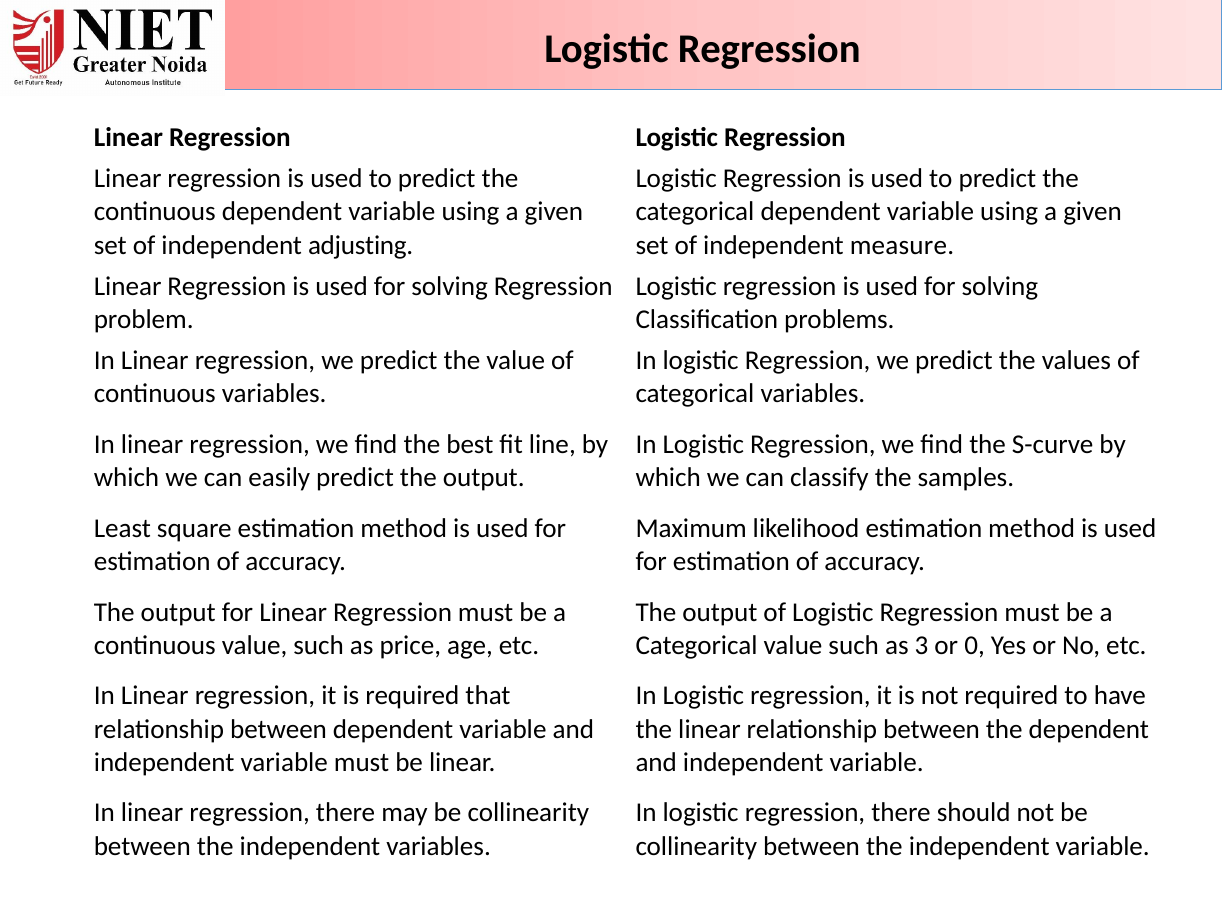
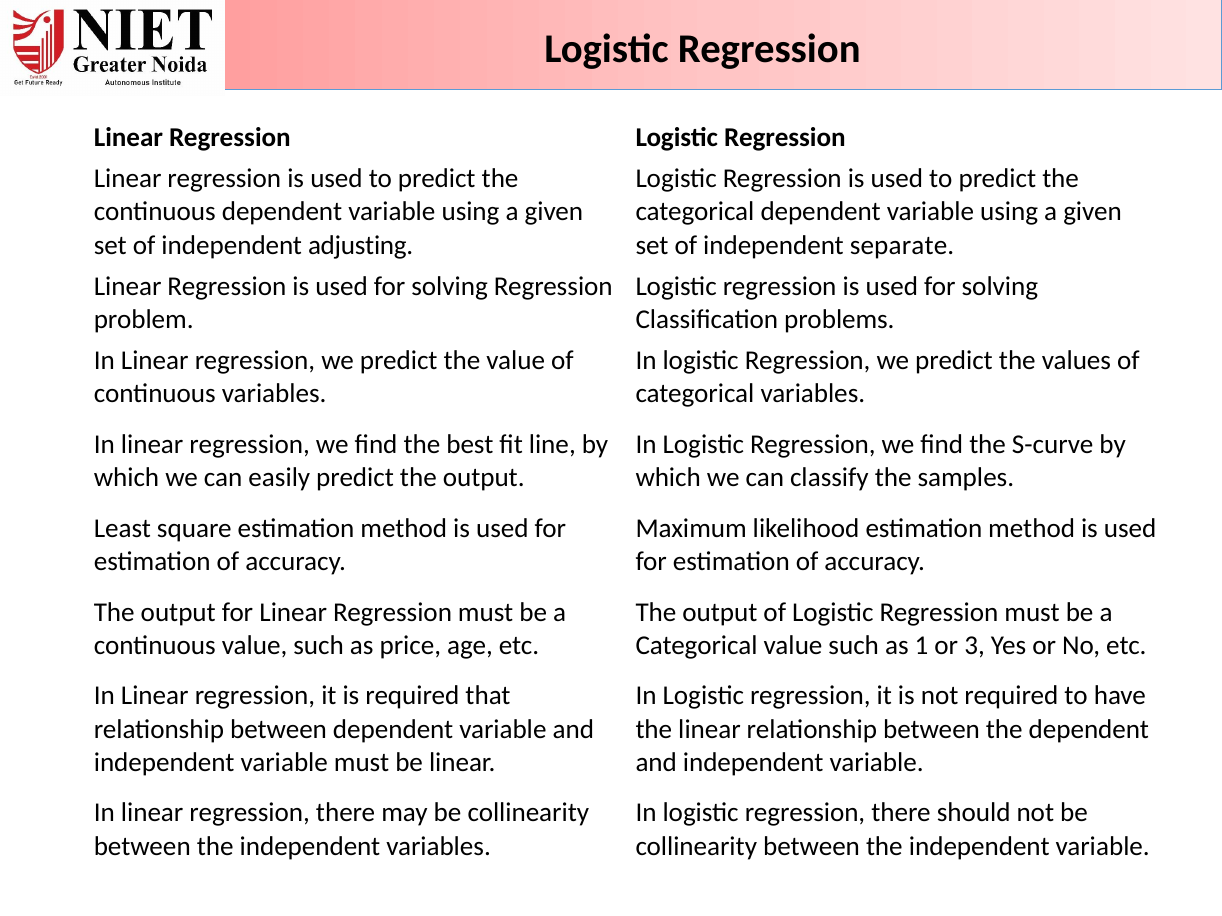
measure: measure -> separate
3: 3 -> 1
0: 0 -> 3
